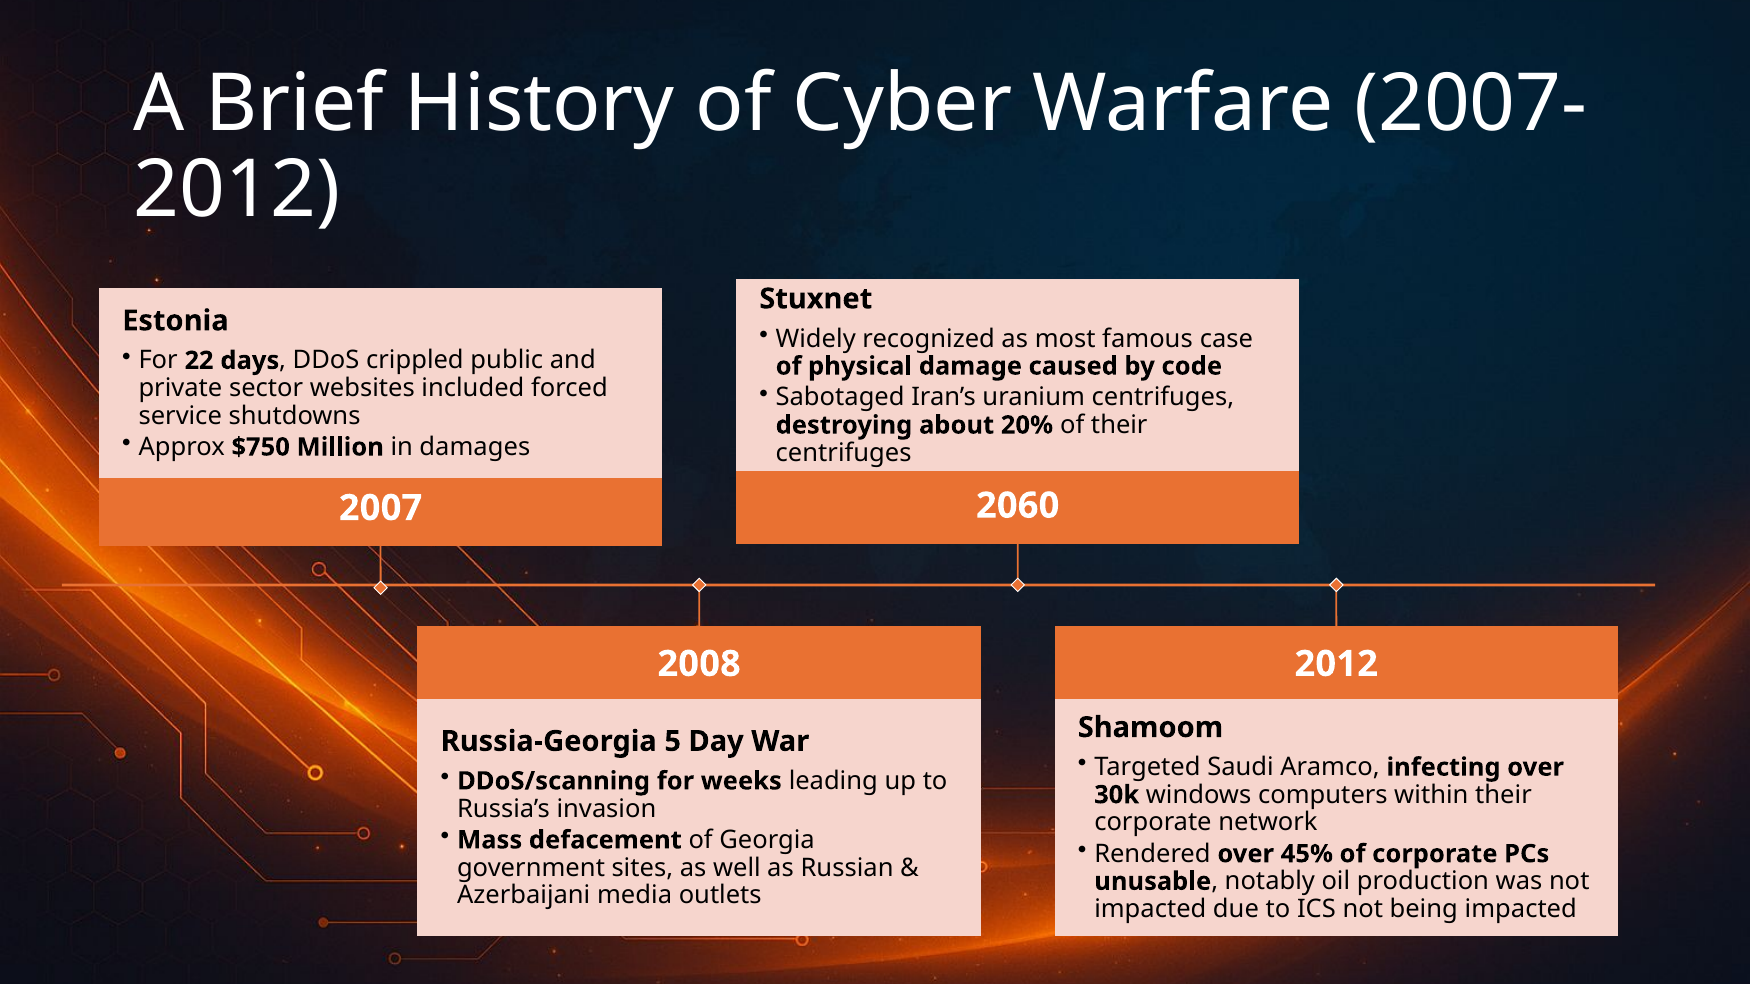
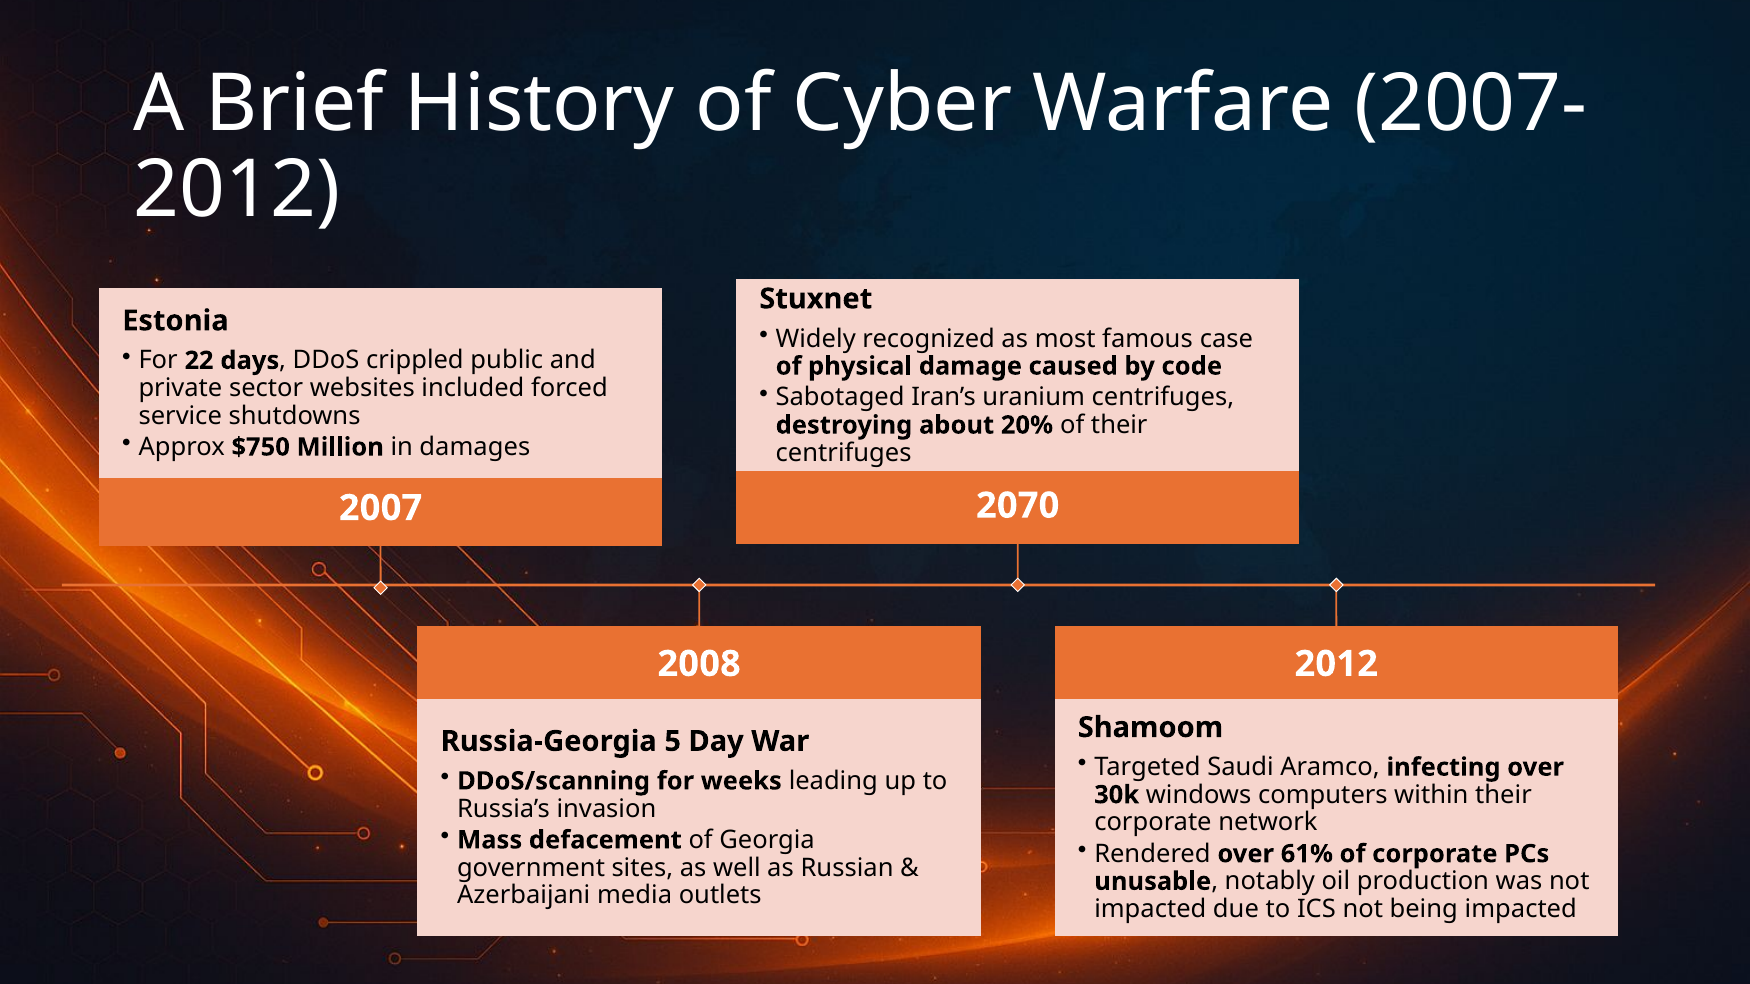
2060: 2060 -> 2070
45%: 45% -> 61%
